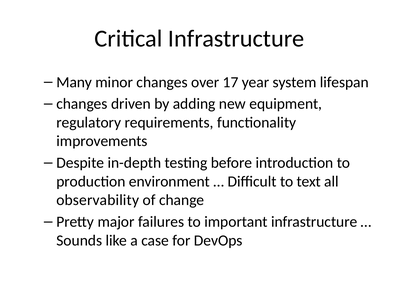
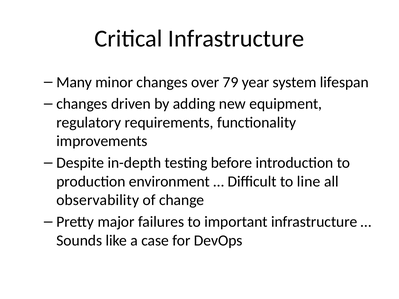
17: 17 -> 79
text: text -> line
